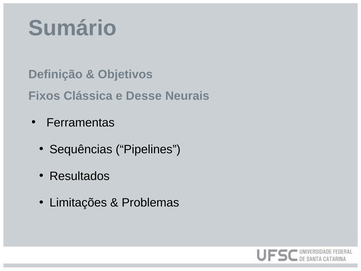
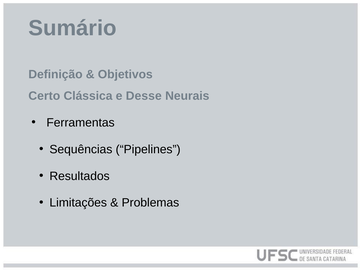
Fixos: Fixos -> Certo
